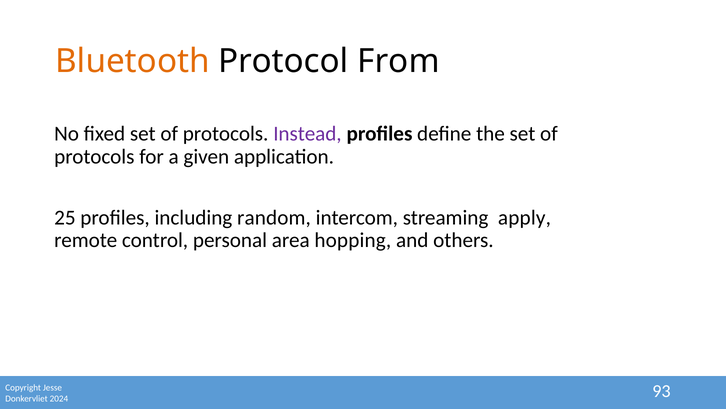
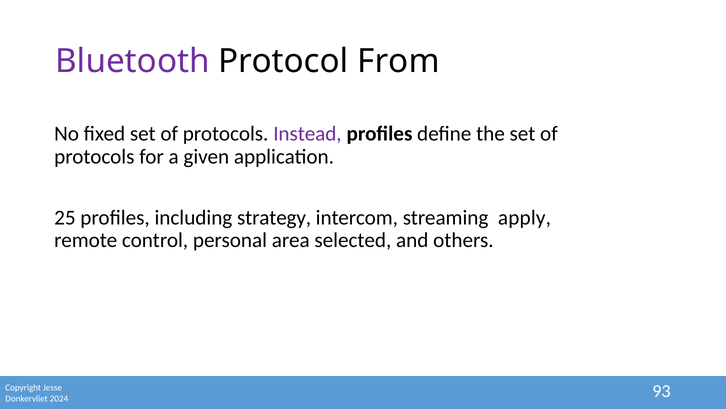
Bluetooth colour: orange -> purple
random: random -> strategy
hopping: hopping -> selected
